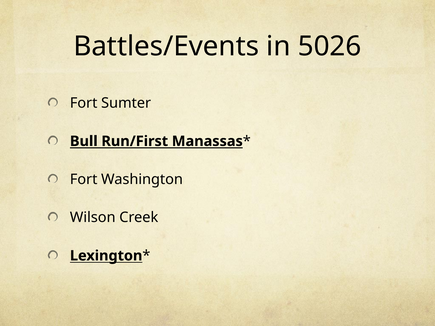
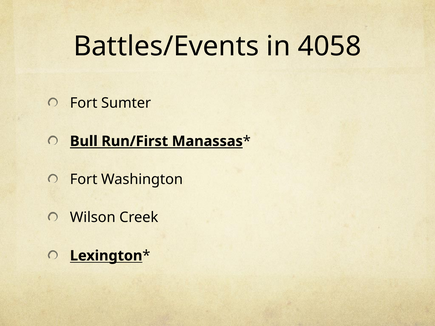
5026: 5026 -> 4058
